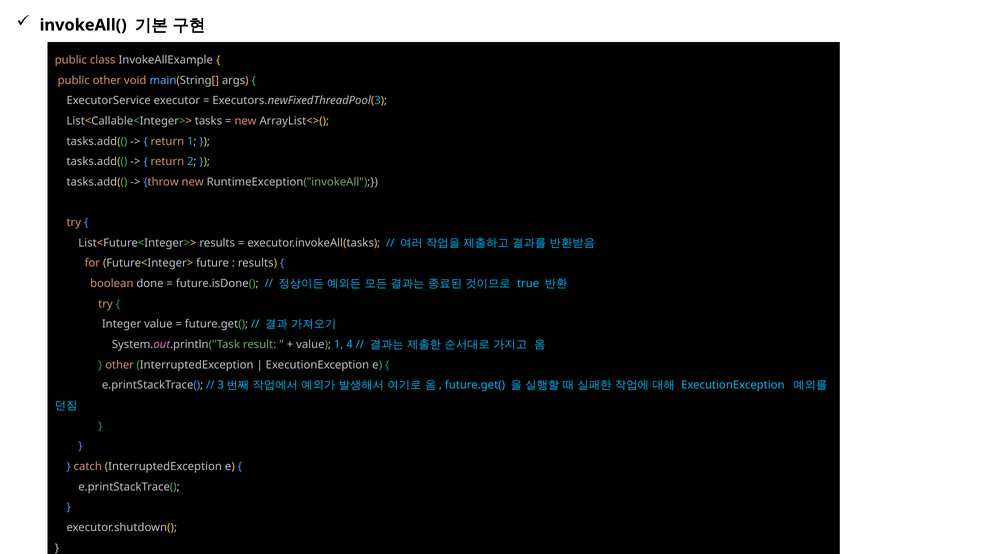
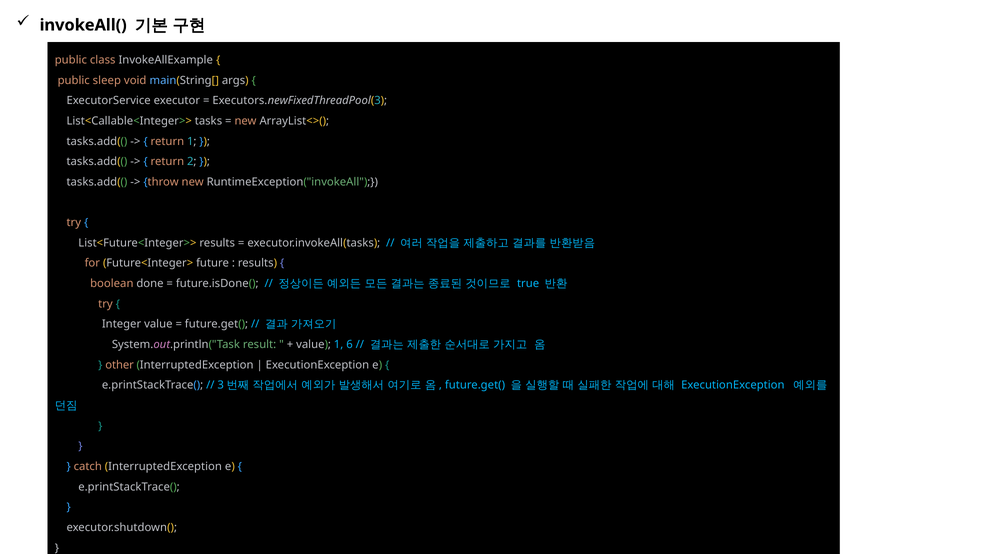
public other: other -> sleep
4: 4 -> 6
